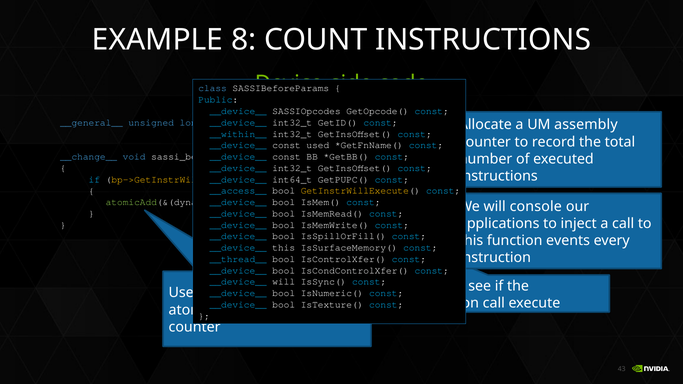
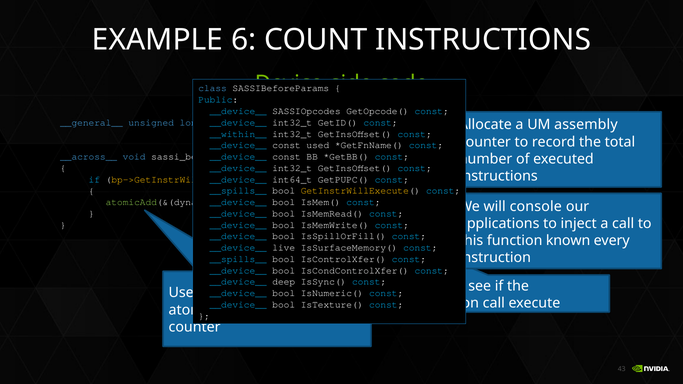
8: 8 -> 6
__change__: __change__ -> __across__
__access__ at (238, 191): __access__ -> __spills__
events: events -> known
__device__ this: this -> live
__thread__ at (238, 259): __thread__ -> __spills__
__device__ will: will -> deep
